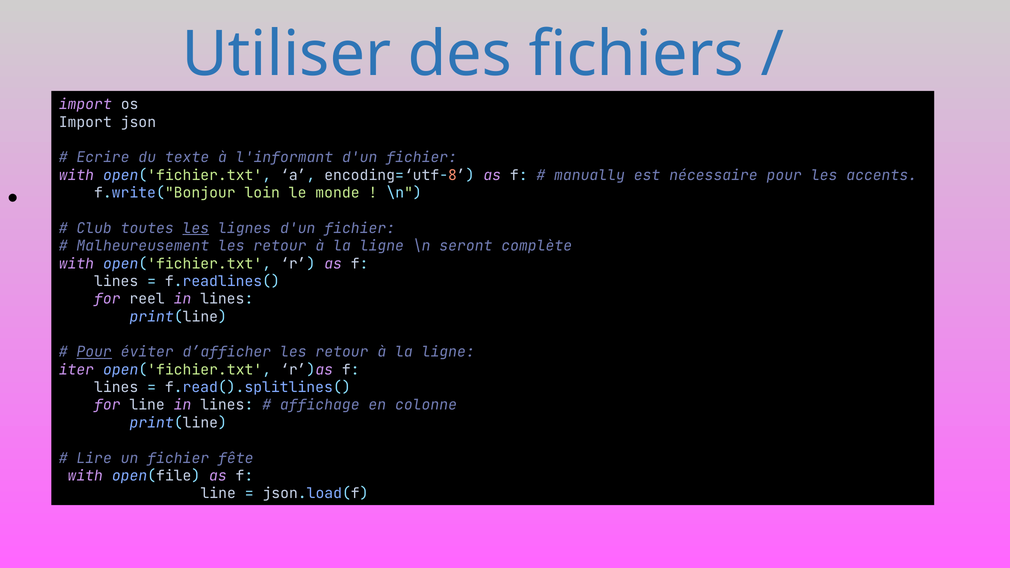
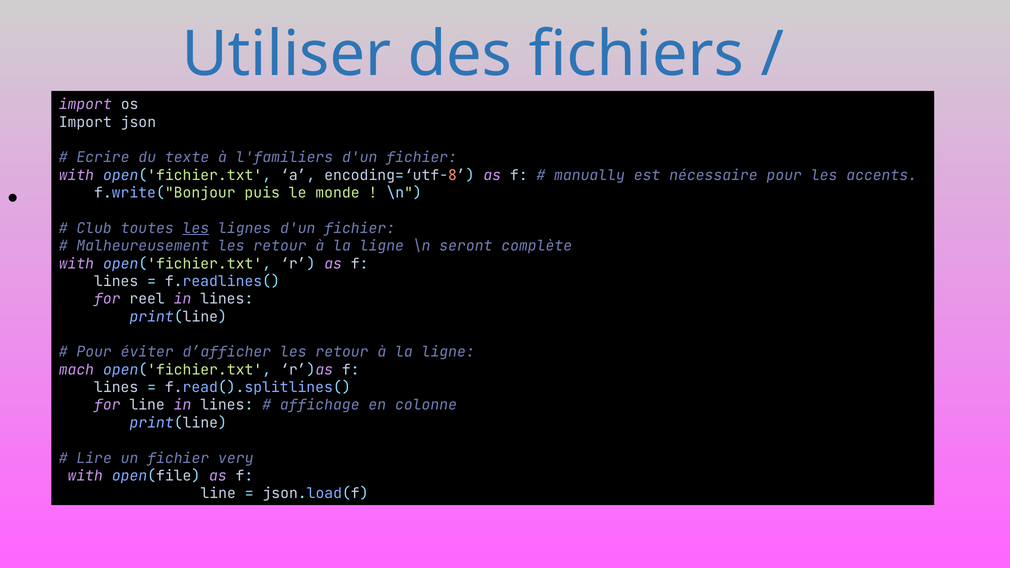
l'informant: l'informant -> l'familiers
loin: loin -> puis
Pour at (94, 352) underline: present -> none
iter: iter -> mach
fête: fête -> very
